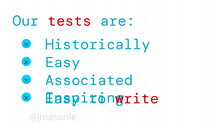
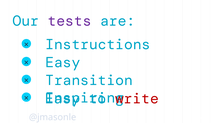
tests colour: red -> purple
Historically: Historically -> Instructions
Associated: Associated -> Transition
